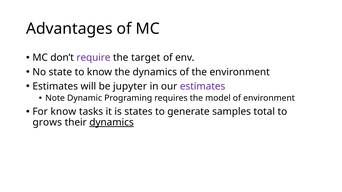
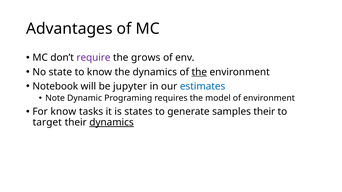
target: target -> grows
the at (199, 72) underline: none -> present
Estimates at (55, 87): Estimates -> Notebook
estimates at (203, 87) colour: purple -> blue
samples total: total -> their
grows: grows -> target
